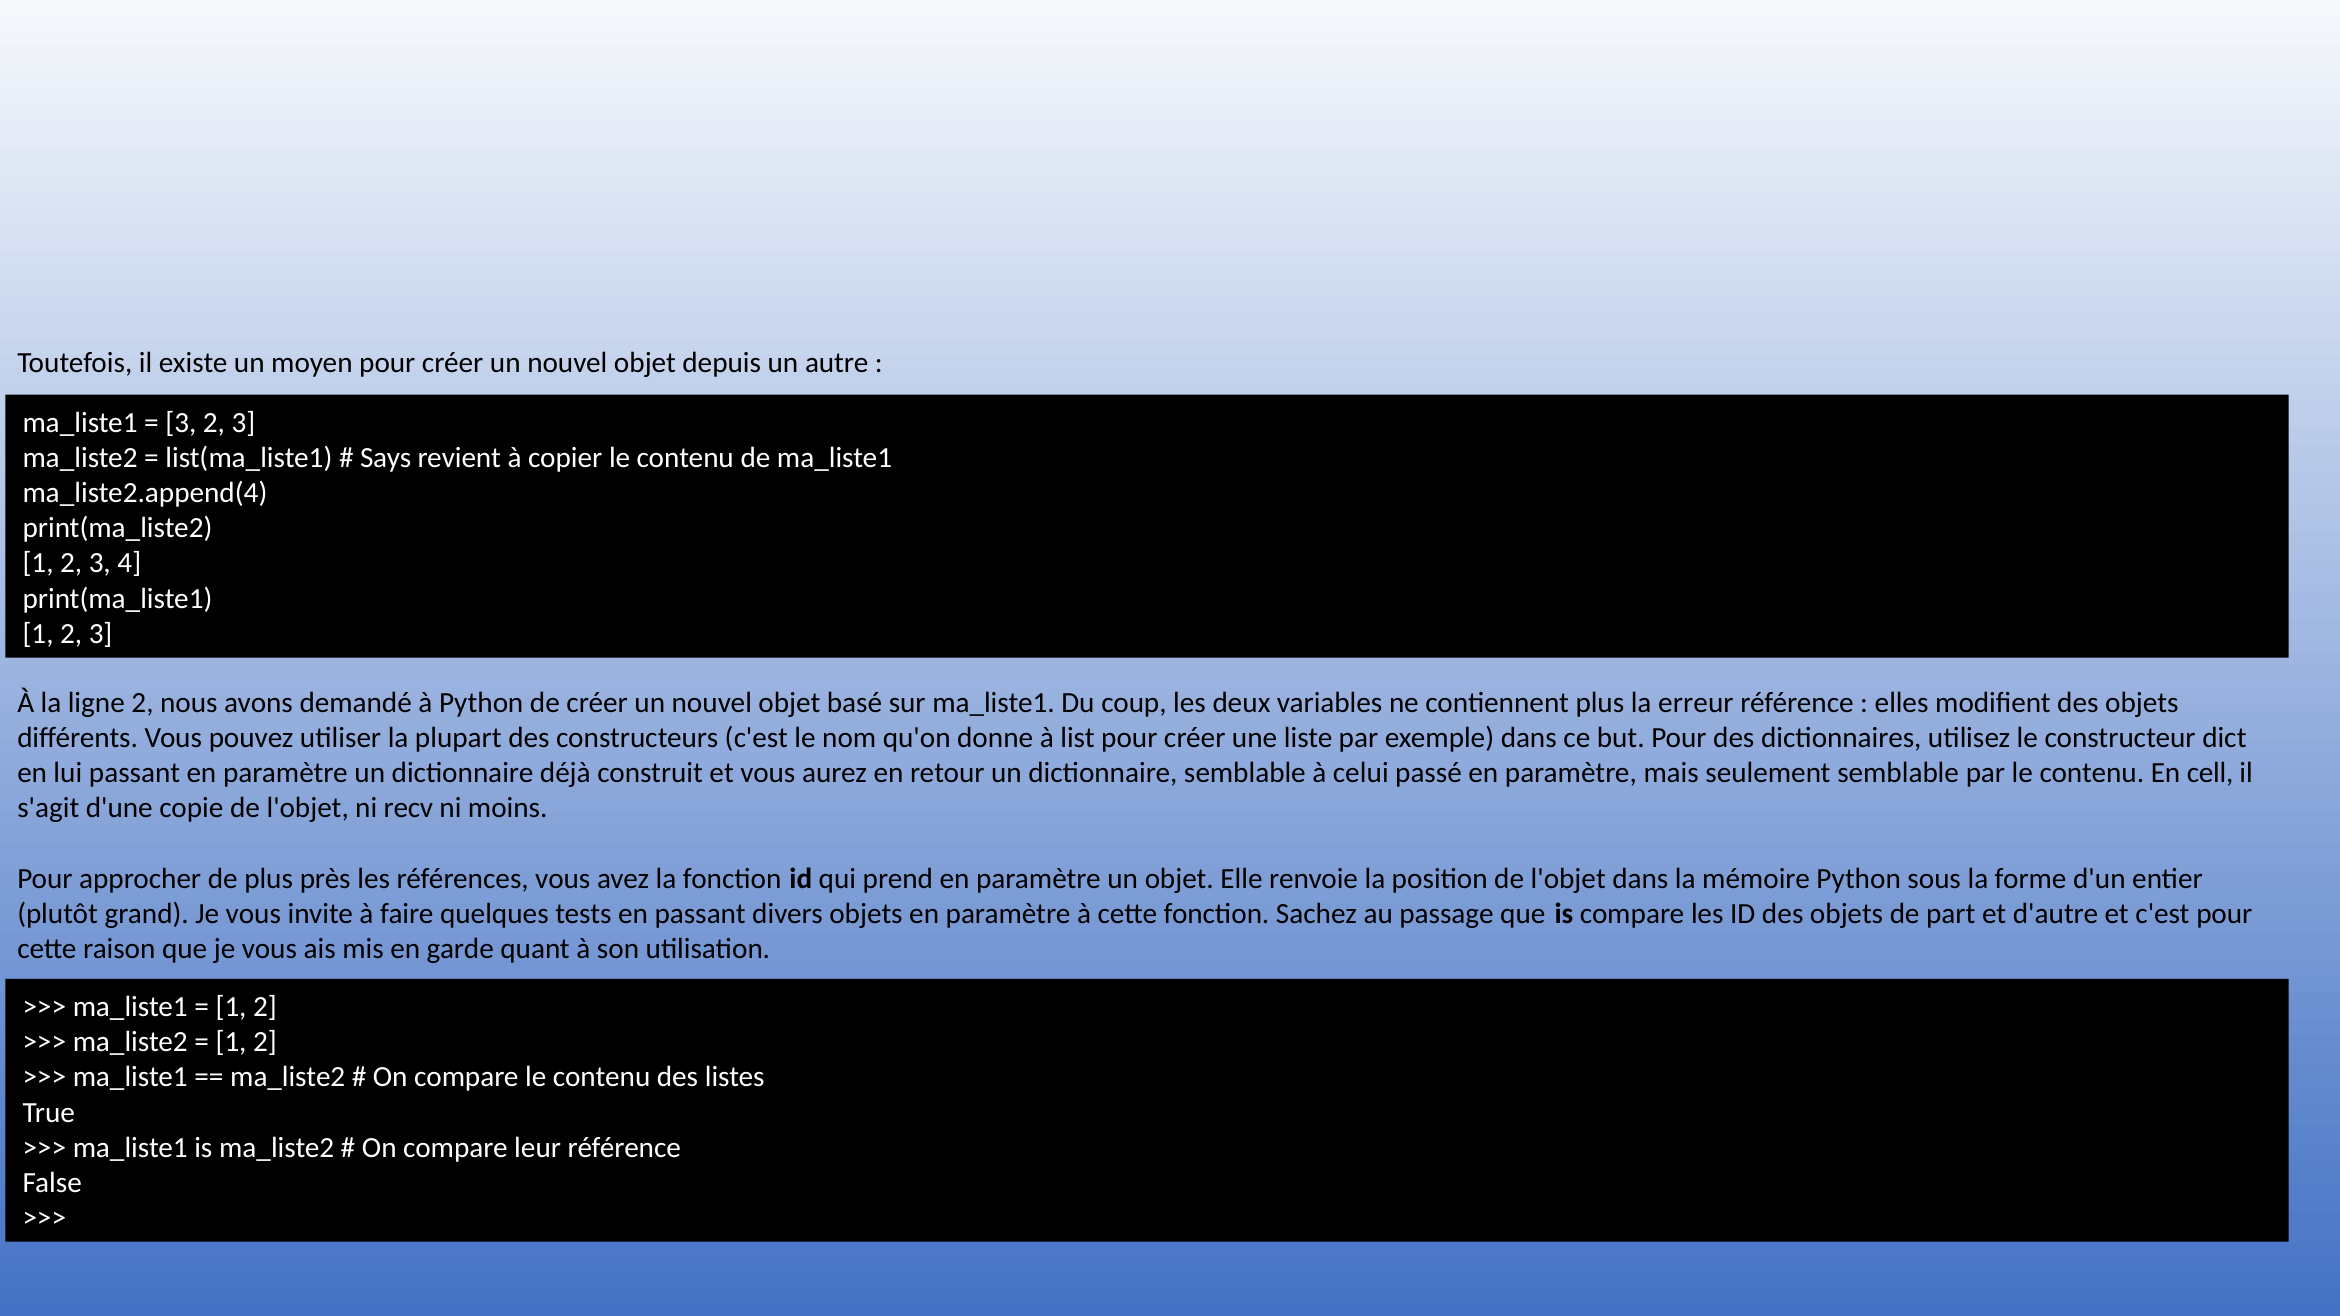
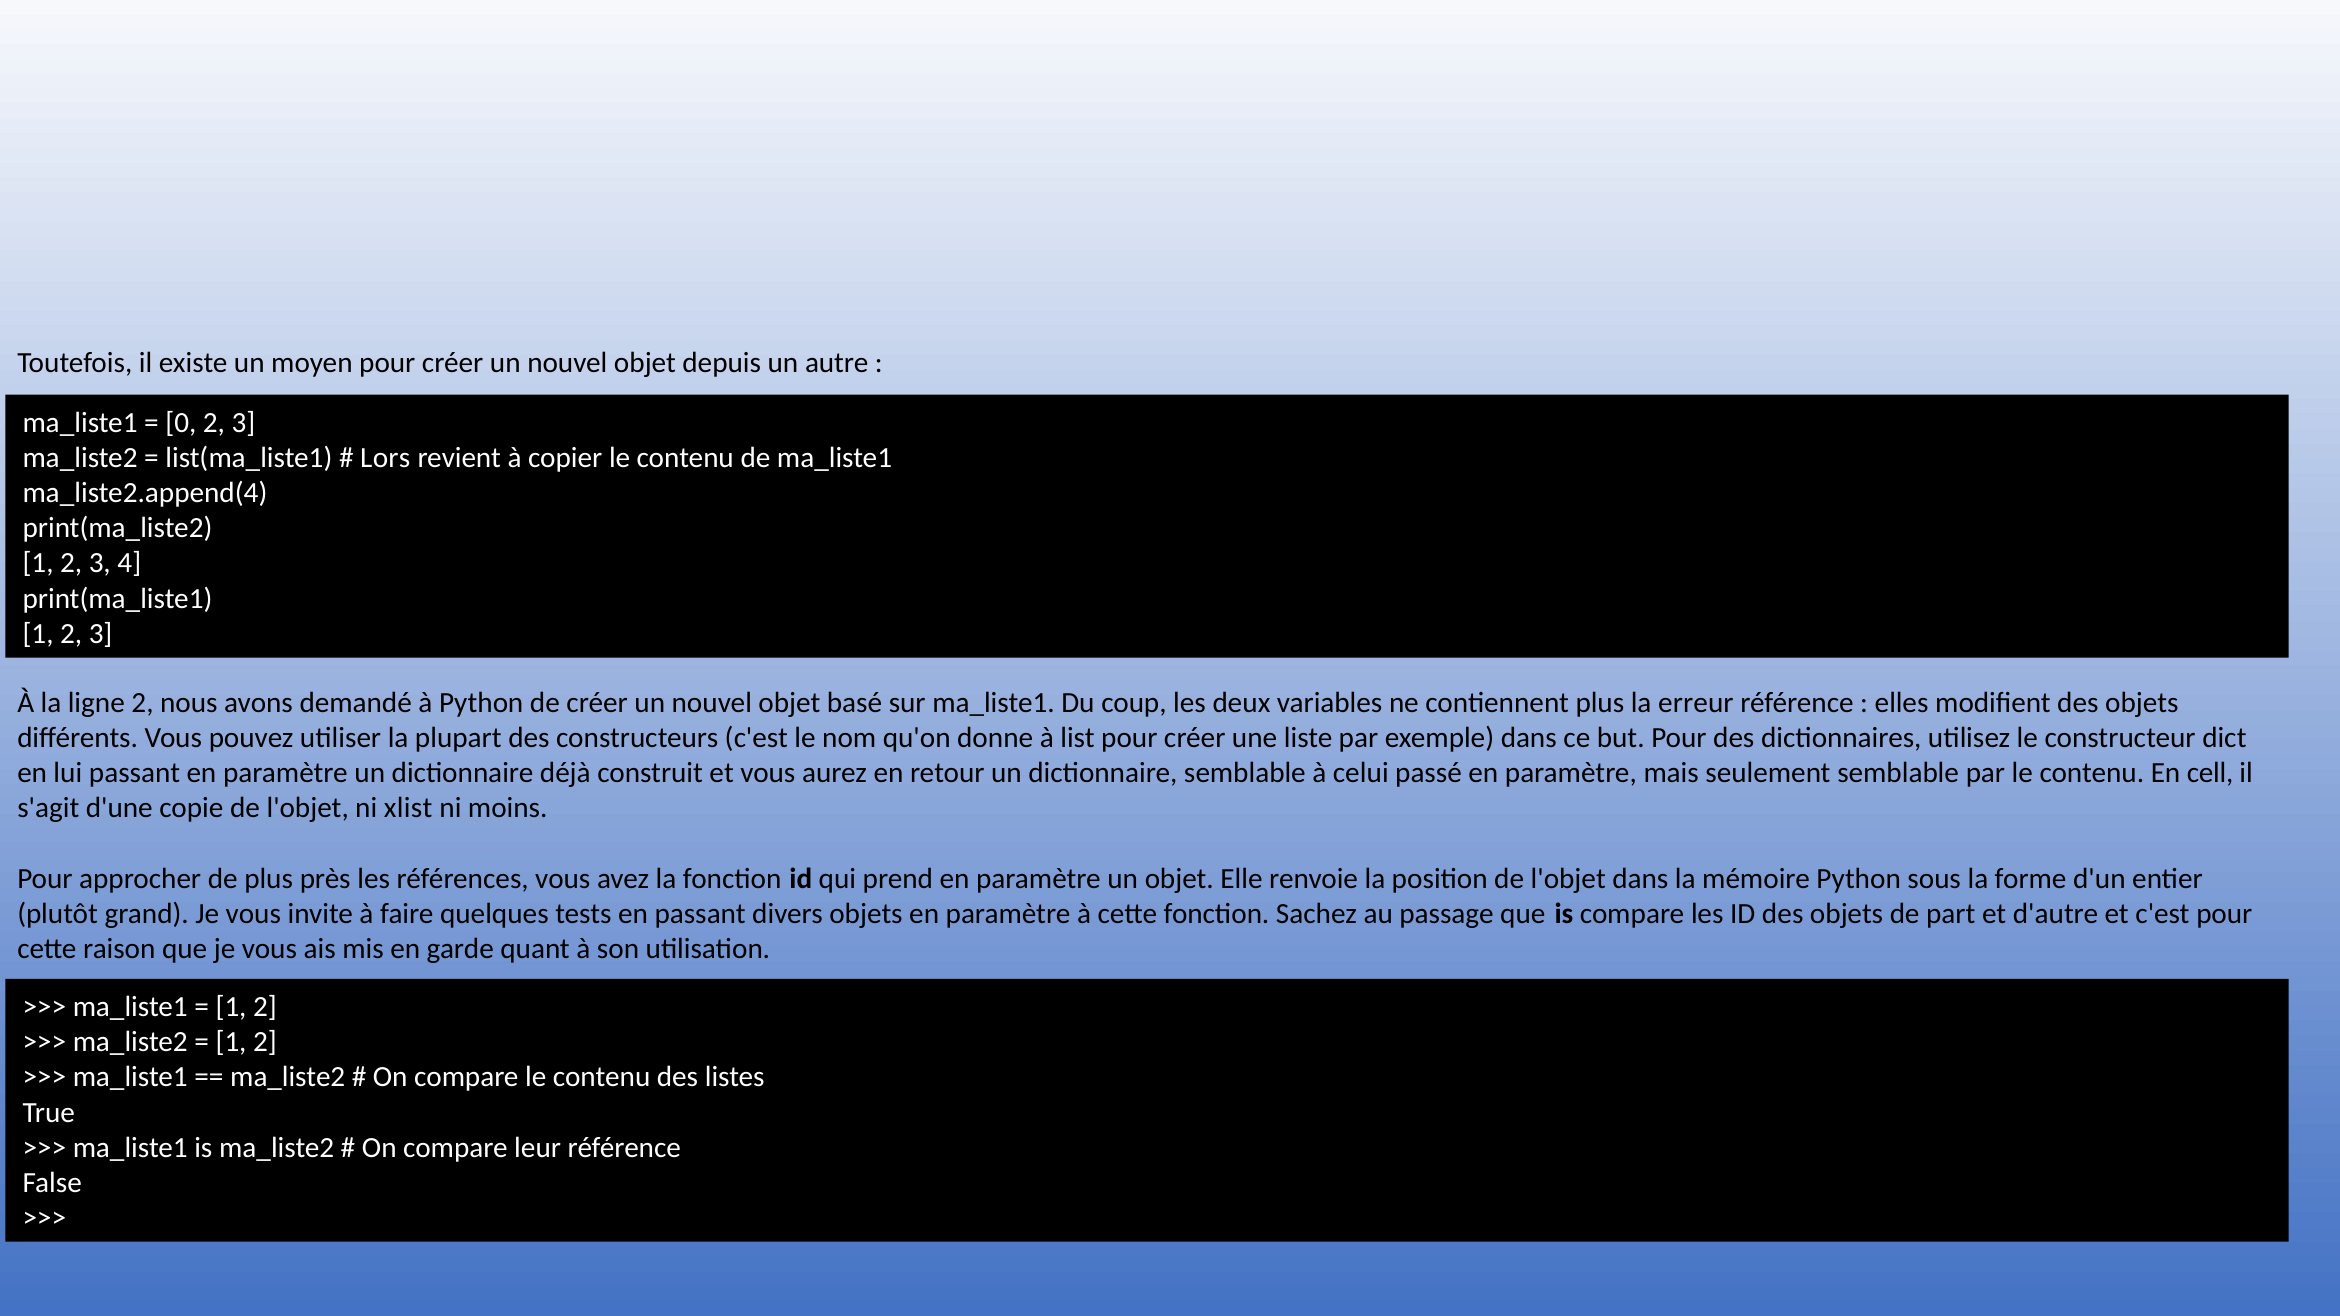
3 at (181, 423): 3 -> 0
Says: Says -> Lors
recv: recv -> xlist
